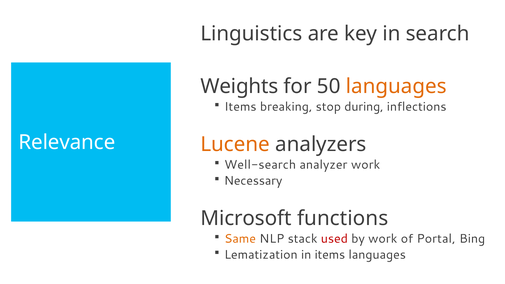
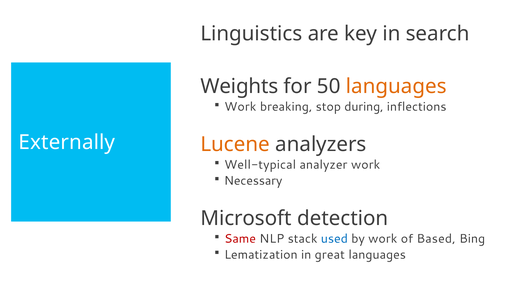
Items at (240, 107): Items -> Work
Relevance: Relevance -> Externally
Well-search: Well-search -> Well-typical
functions: functions -> detection
Same colour: orange -> red
used colour: red -> blue
Portal: Portal -> Based
in items: items -> great
